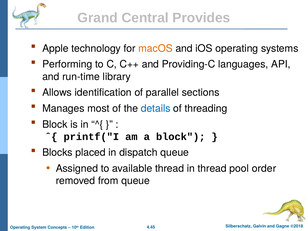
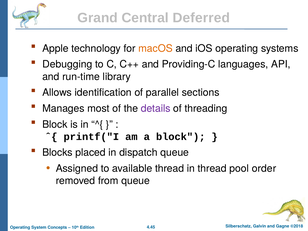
Provides: Provides -> Deferred
Performing: Performing -> Debugging
details colour: blue -> purple
